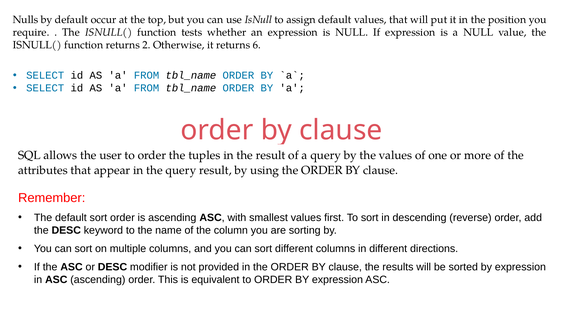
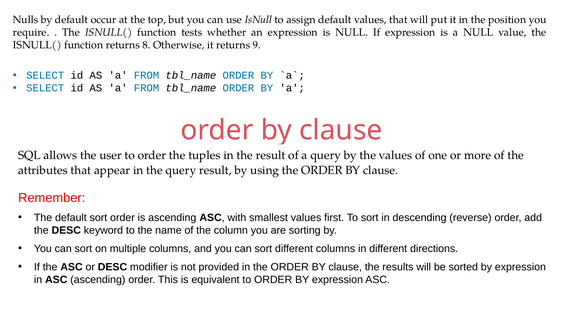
2: 2 -> 8
6: 6 -> 9
